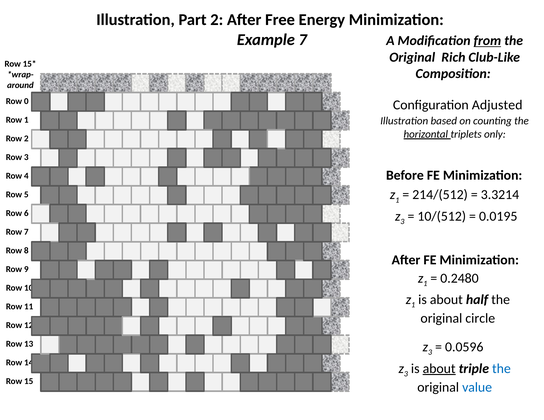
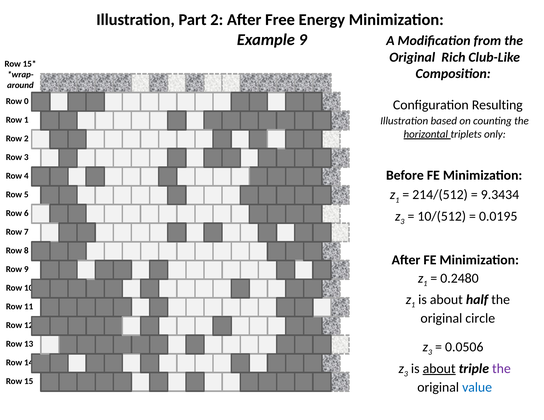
Example 7: 7 -> 9
from underline: present -> none
Adjusted: Adjusted -> Resulting
3.3214: 3.3214 -> 9.3434
0.0596: 0.0596 -> 0.0506
the at (501, 369) colour: blue -> purple
